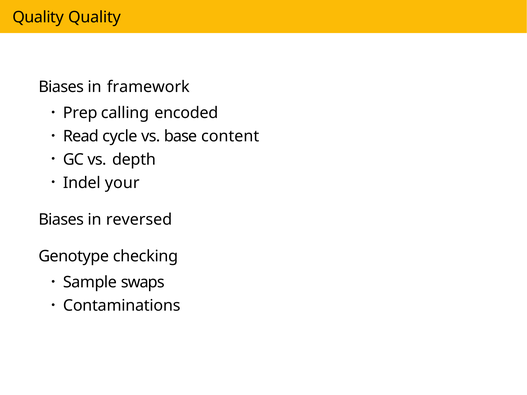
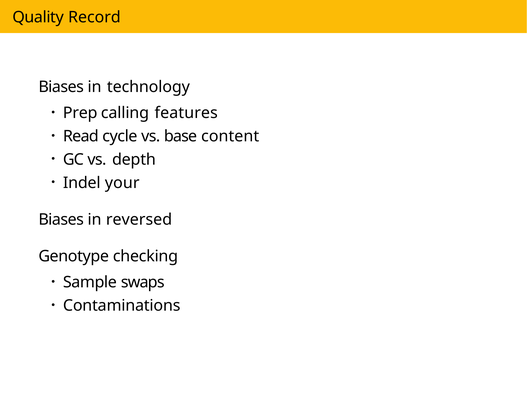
Quality Quality: Quality -> Record
framework: framework -> technology
encoded: encoded -> features
